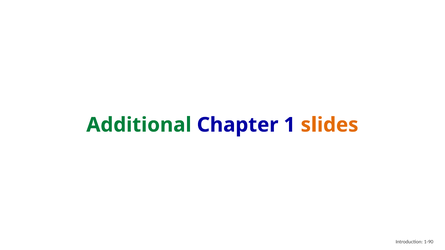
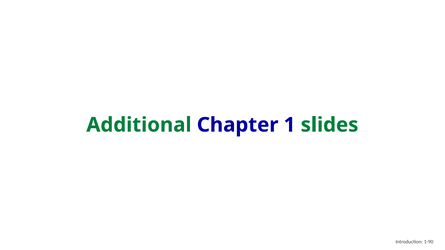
slides colour: orange -> green
